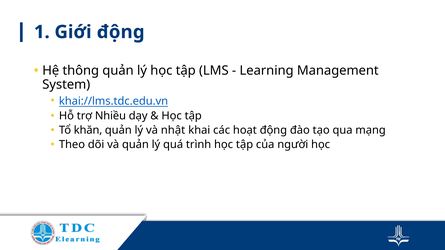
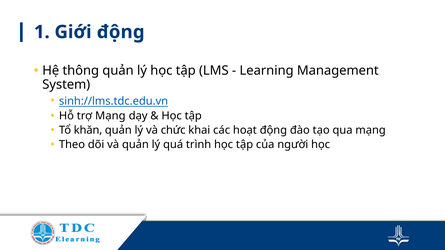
khai://lms.tdc.edu.vn: khai://lms.tdc.edu.vn -> sinh://lms.tdc.edu.vn
trợ Nhiều: Nhiều -> Mạng
nhật: nhật -> chức
